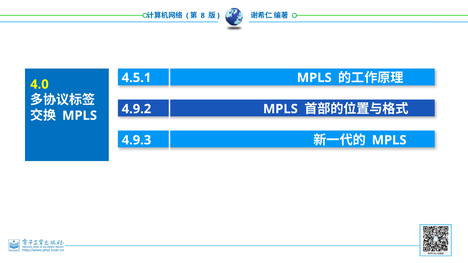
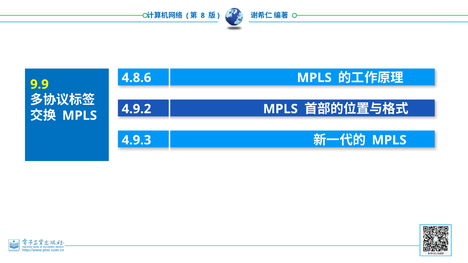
4.5.1: 4.5.1 -> 4.8.6
4.0: 4.0 -> 9.9
